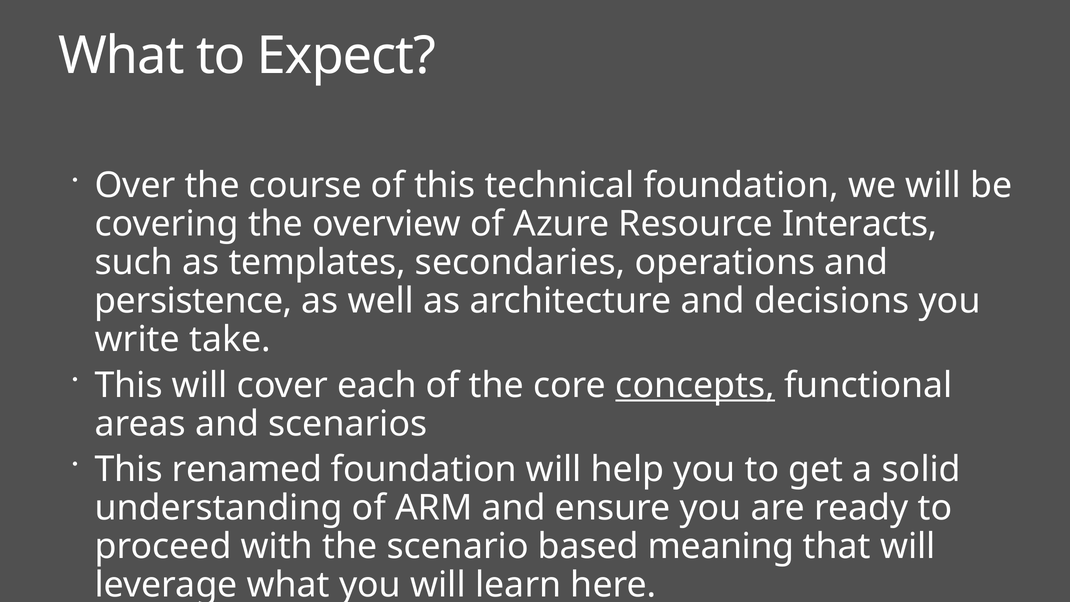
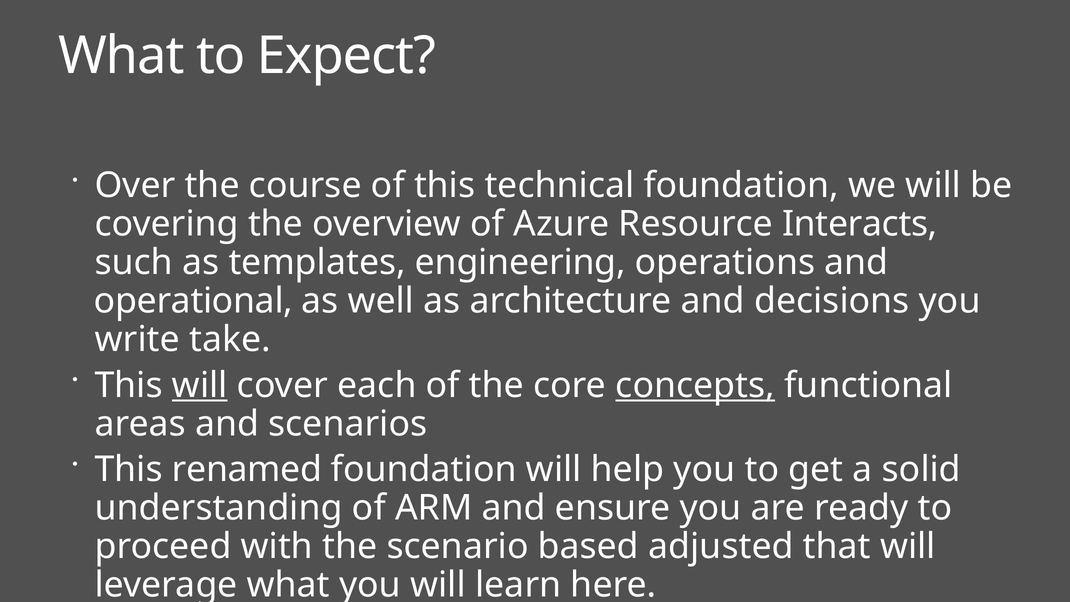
secondaries: secondaries -> engineering
persistence: persistence -> operational
will at (200, 385) underline: none -> present
meaning: meaning -> adjusted
